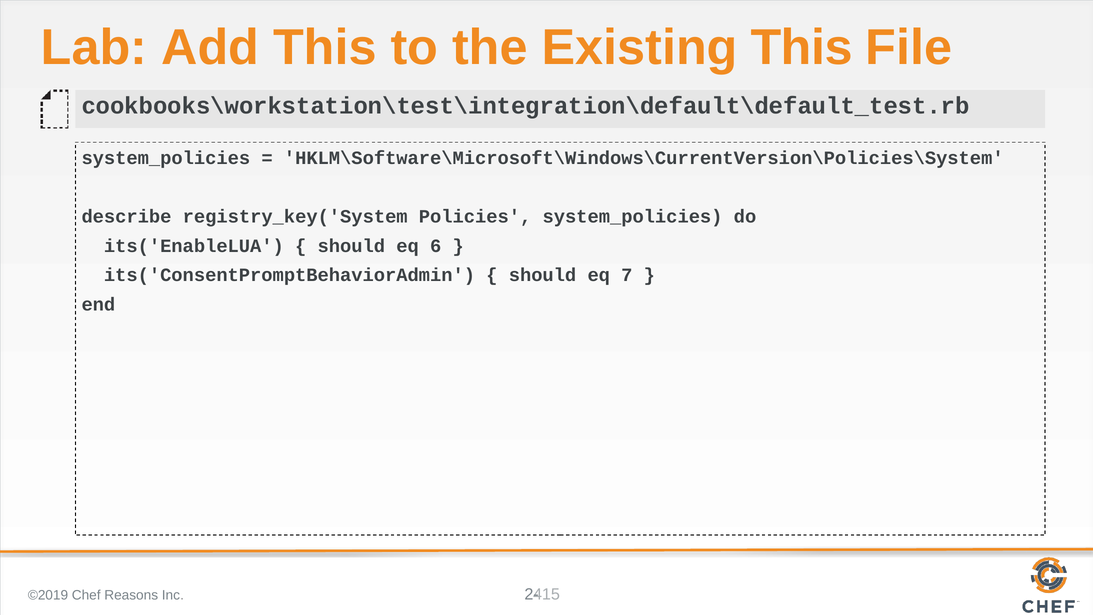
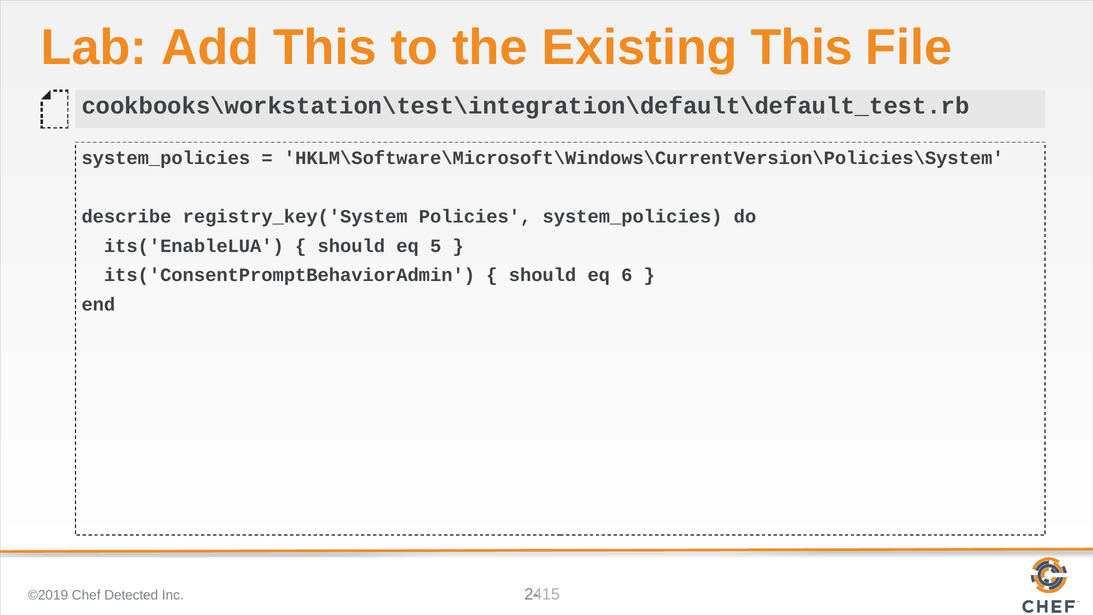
6: 6 -> 5
7: 7 -> 6
Reasons: Reasons -> Detected
